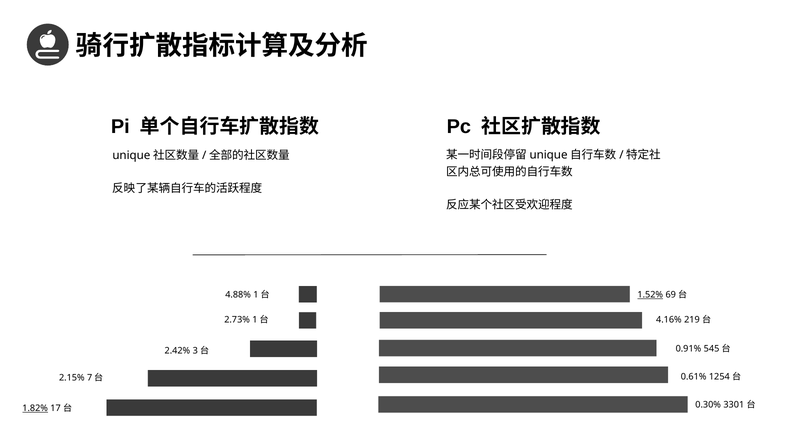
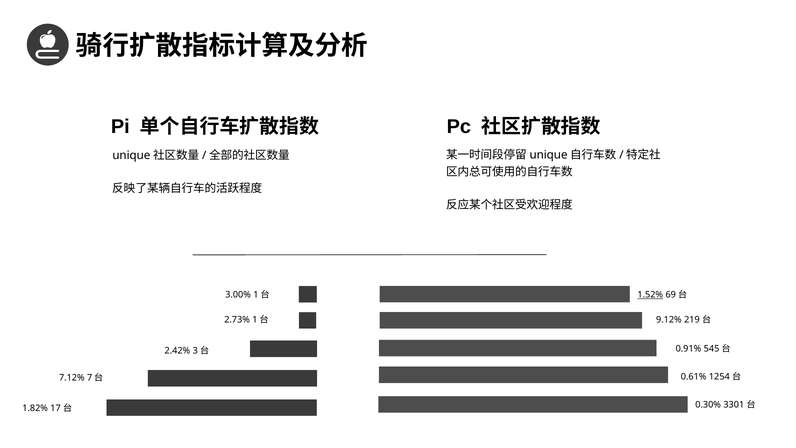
4.88%: 4.88% -> 3.00%
4.16%: 4.16% -> 9.12%
2.15%: 2.15% -> 7.12%
1.82% underline: present -> none
